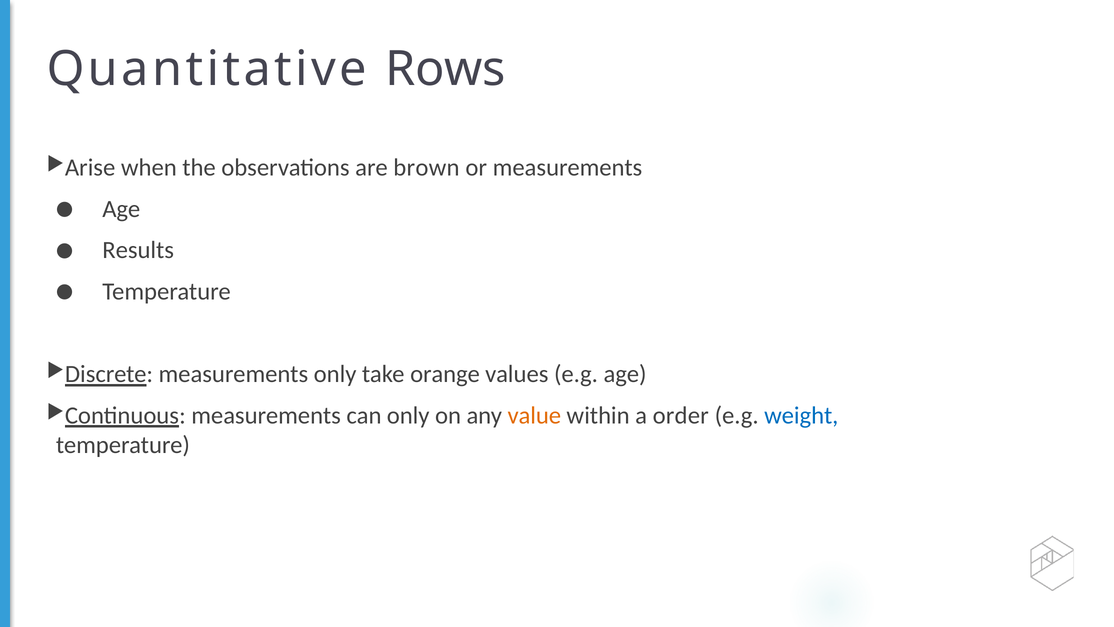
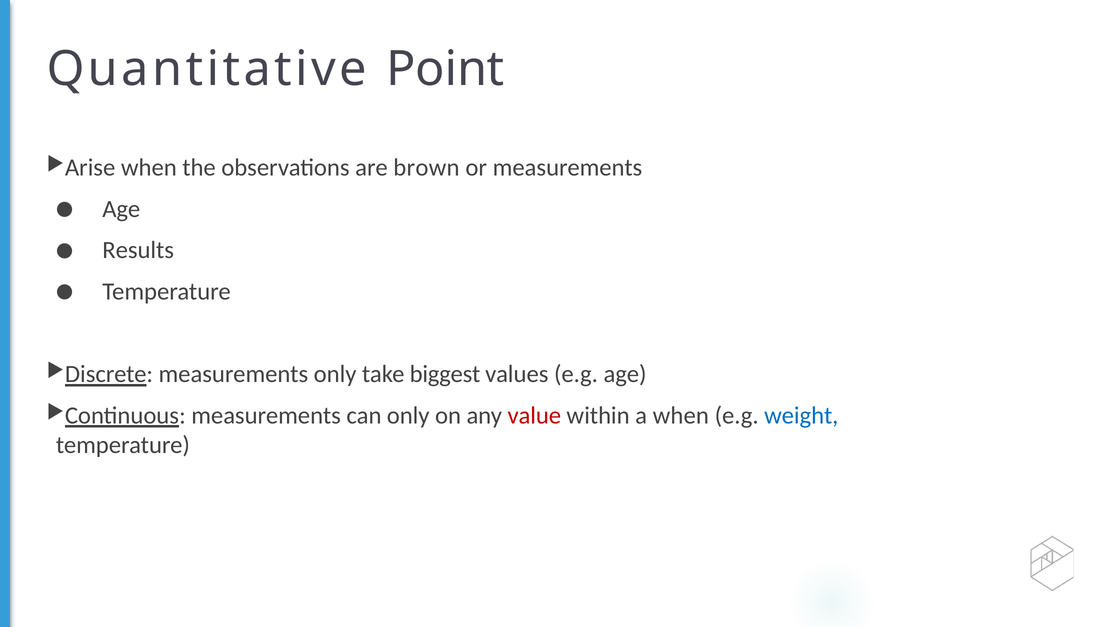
Rows: Rows -> Point
orange: orange -> biggest
value colour: orange -> red
a order: order -> when
